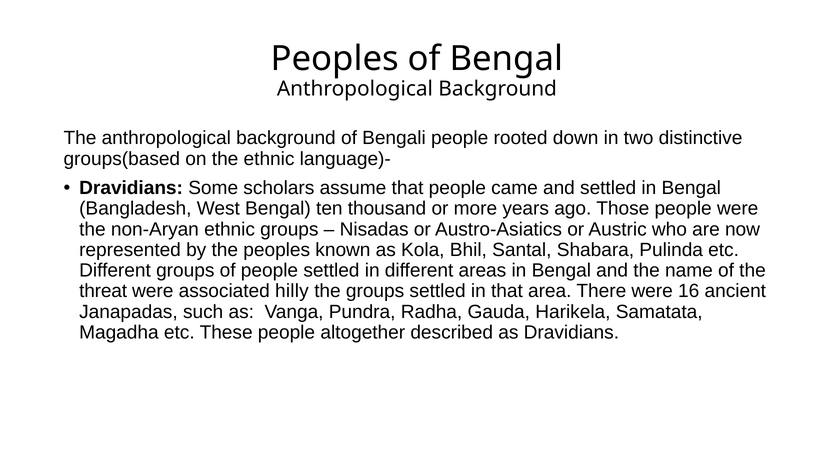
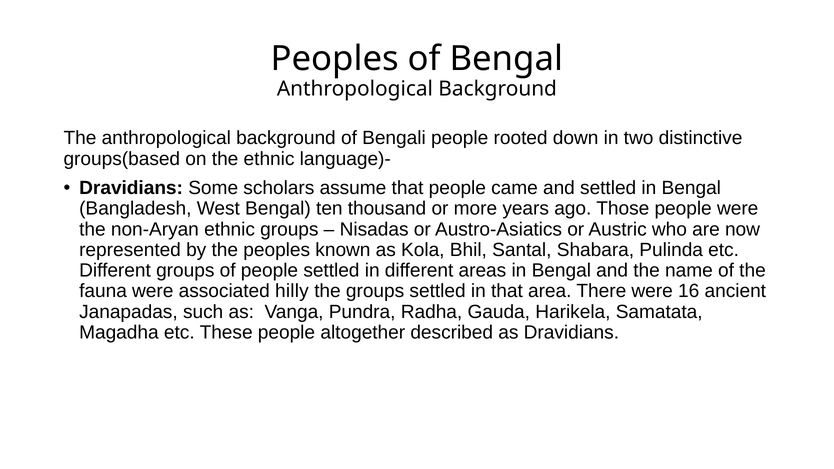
threat: threat -> fauna
